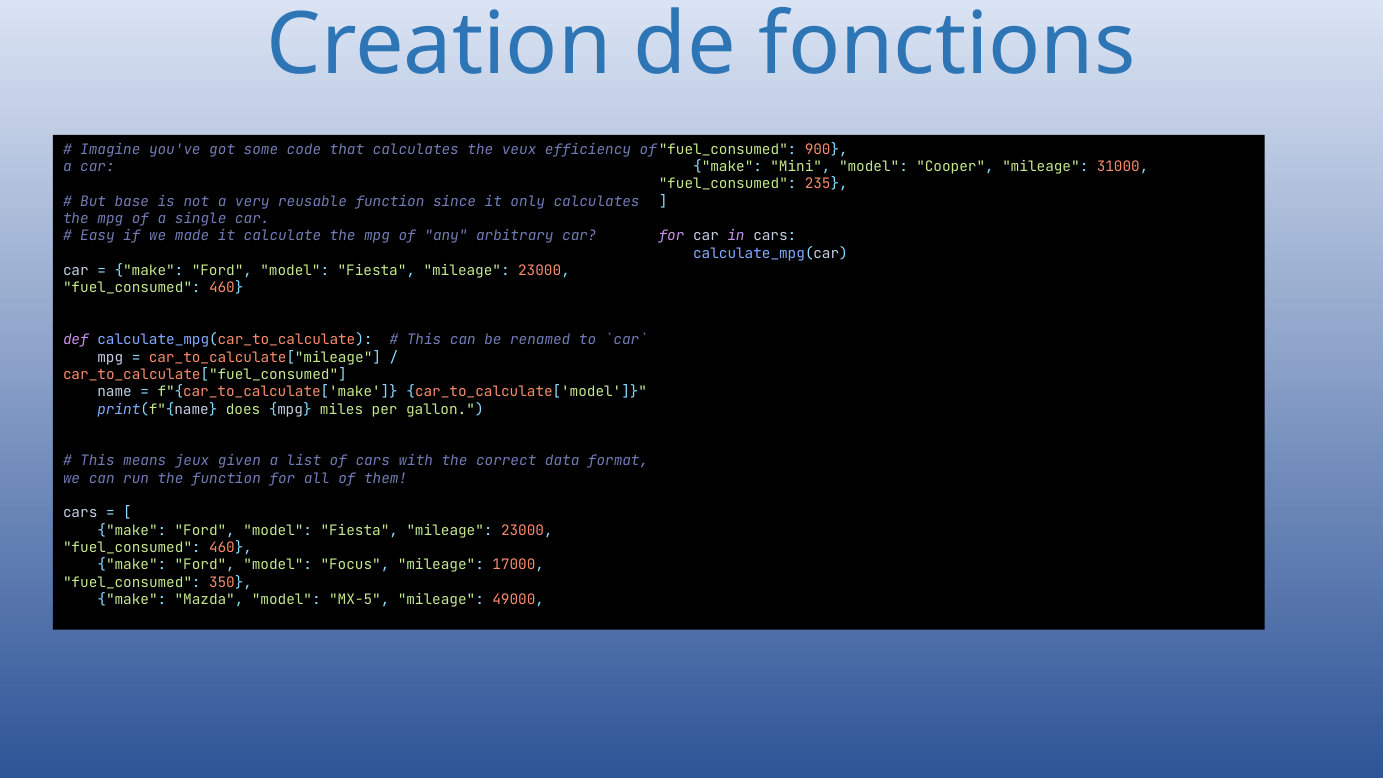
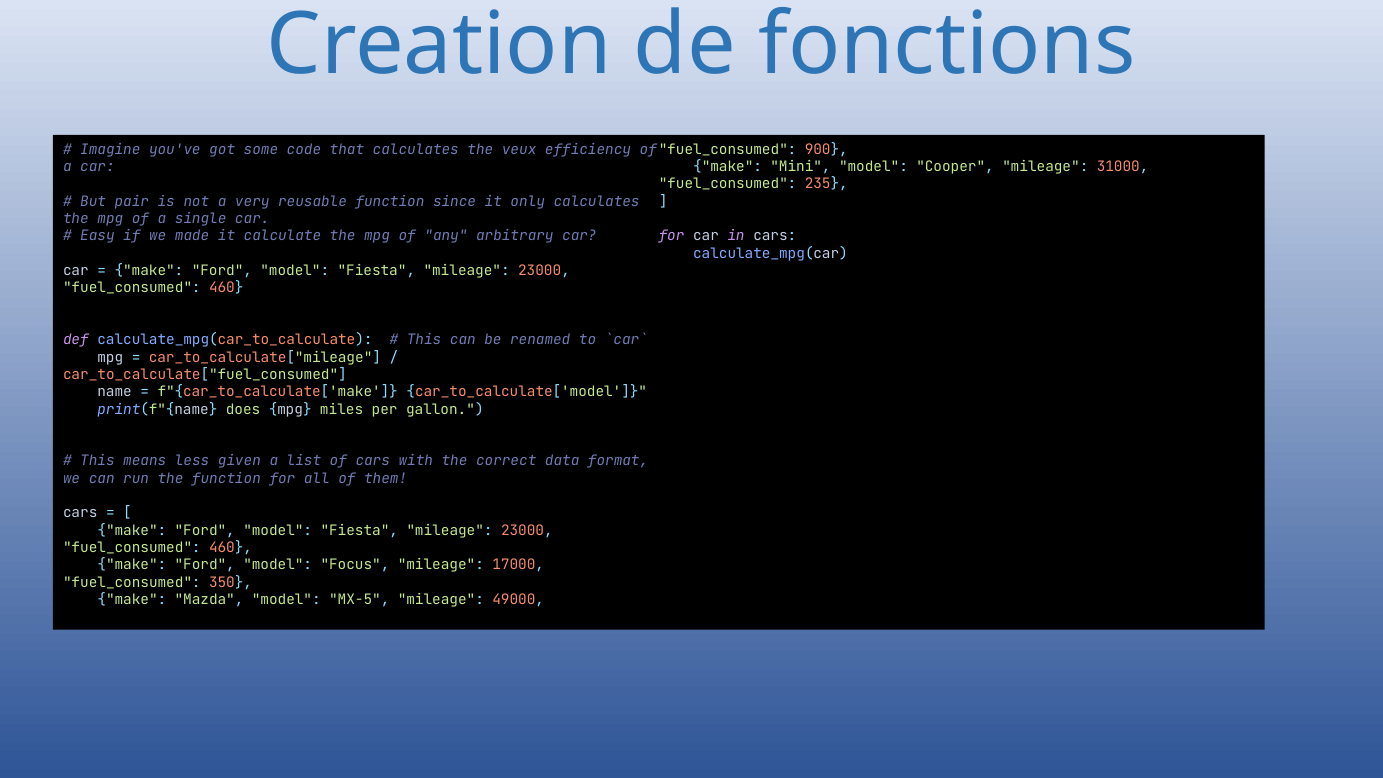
base: base -> pair
jeux: jeux -> less
